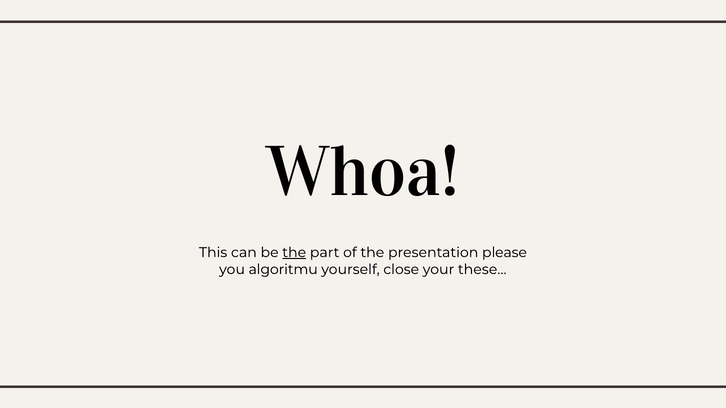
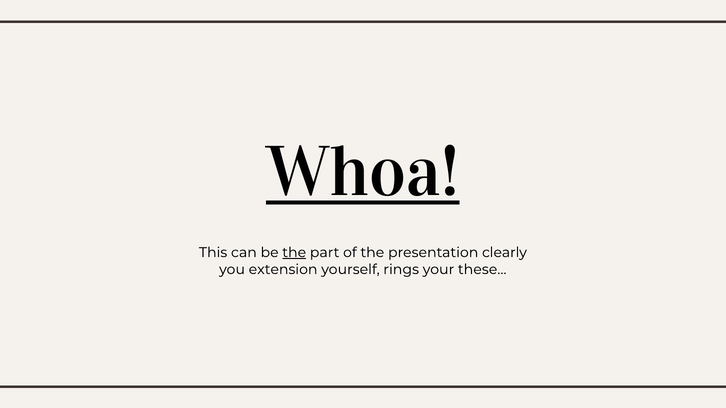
Whoa underline: none -> present
please: please -> clearly
algoritmu: algoritmu -> extension
close: close -> rings
